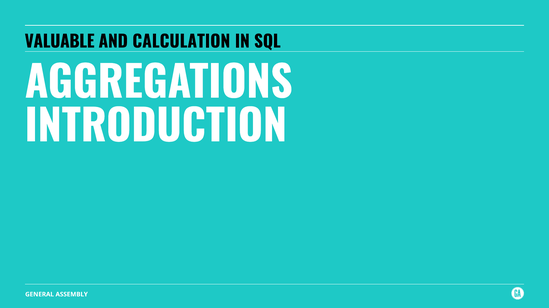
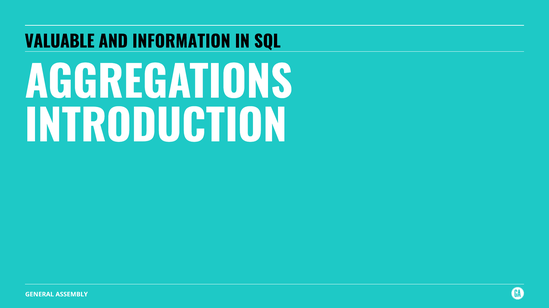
CALCULATION: CALCULATION -> INFORMATION
